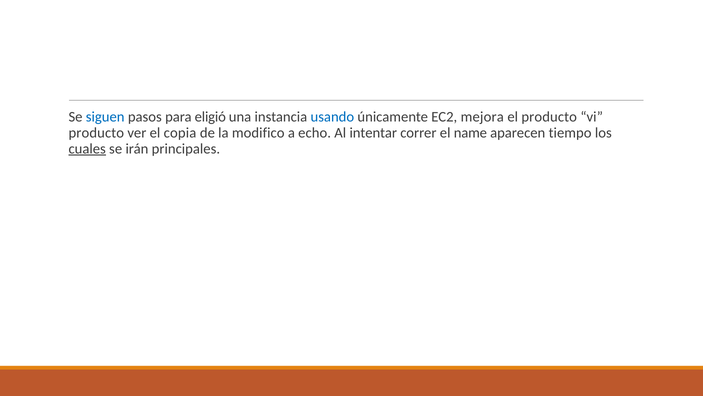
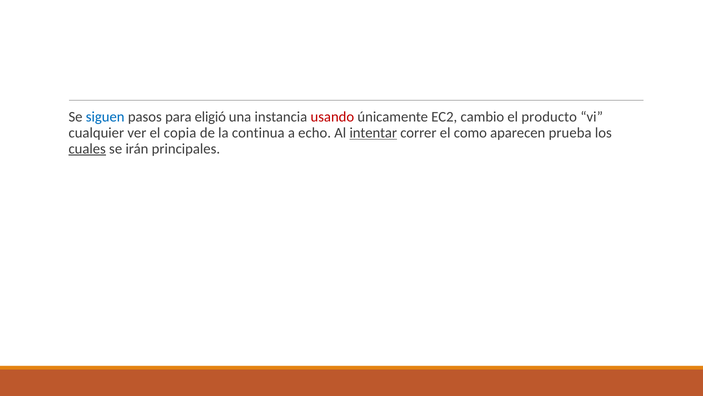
usando colour: blue -> red
mejora: mejora -> cambio
producto at (96, 133): producto -> cualquier
modifico: modifico -> continua
intentar underline: none -> present
name: name -> como
tiempo: tiempo -> prueba
